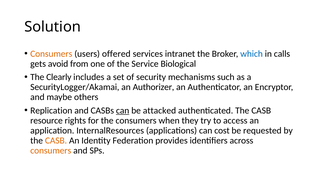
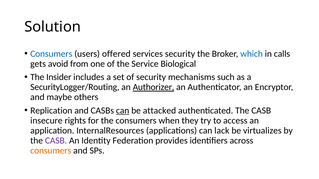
Consumers at (51, 54) colour: orange -> blue
services intranet: intranet -> security
Clearly: Clearly -> Insider
SecurityLogger/Akamai: SecurityLogger/Akamai -> SecurityLogger/Routing
Authorizer underline: none -> present
resource: resource -> insecure
cost: cost -> lack
requested: requested -> virtualizes
CASB at (56, 141) colour: orange -> purple
